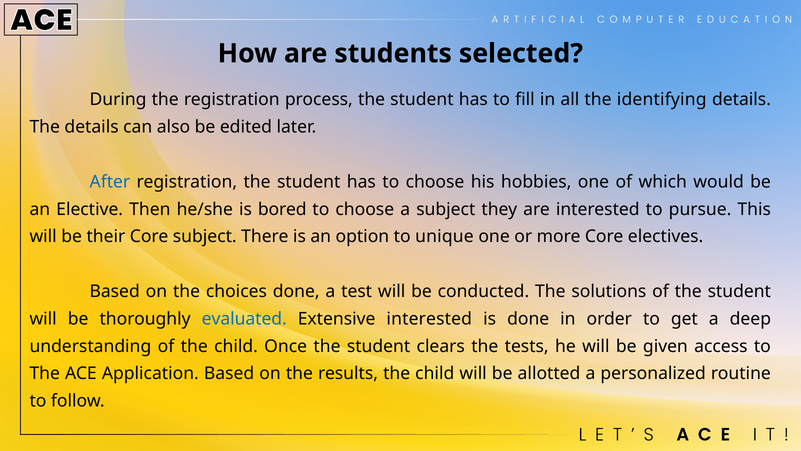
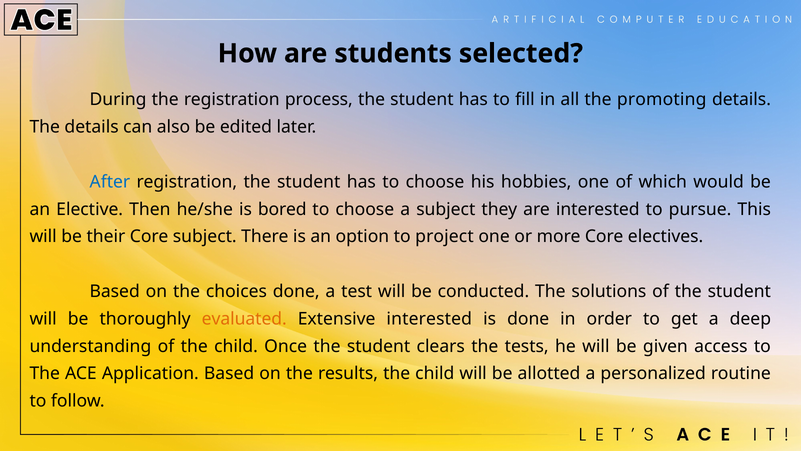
identifying: identifying -> promoting
unique: unique -> project
evaluated colour: blue -> orange
